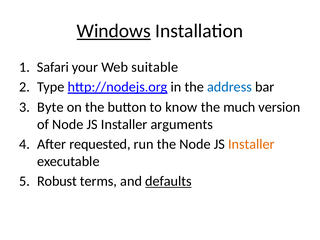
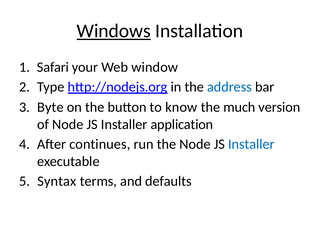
suitable: suitable -> window
arguments: arguments -> application
requested: requested -> continues
Installer at (251, 144) colour: orange -> blue
Robust: Robust -> Syntax
defaults underline: present -> none
